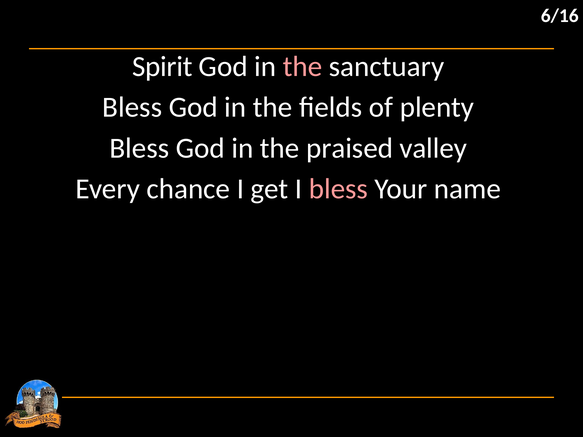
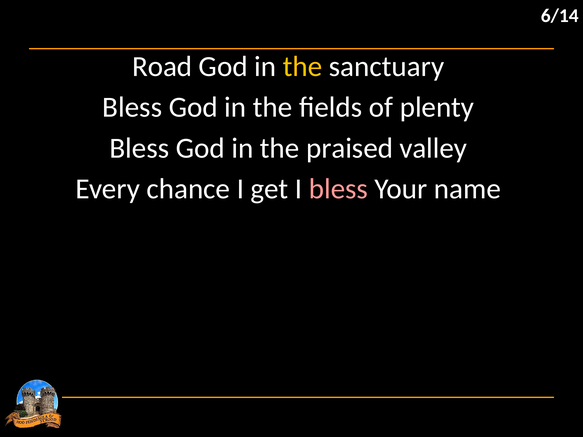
6/16: 6/16 -> 6/14
Spirit: Spirit -> Road
the at (303, 67) colour: pink -> yellow
